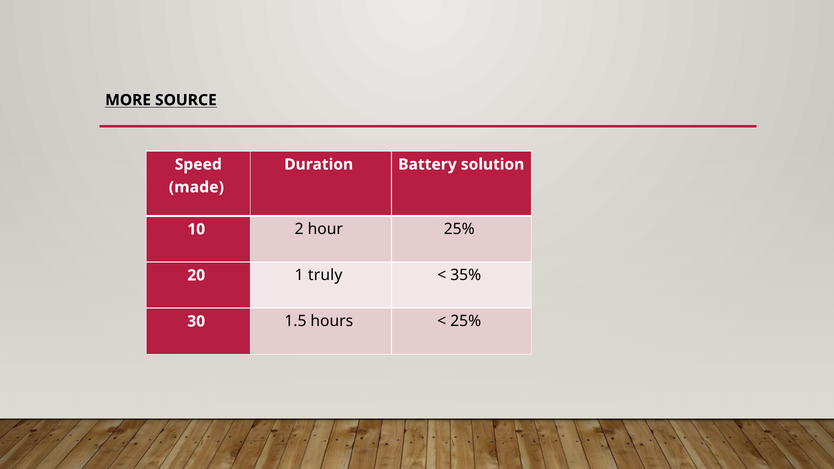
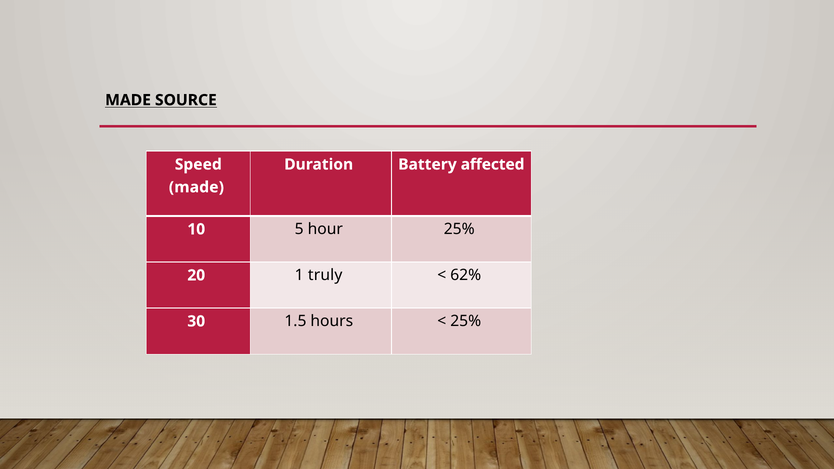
MORE at (128, 100): MORE -> MADE
solution: solution -> affected
2: 2 -> 5
35%: 35% -> 62%
